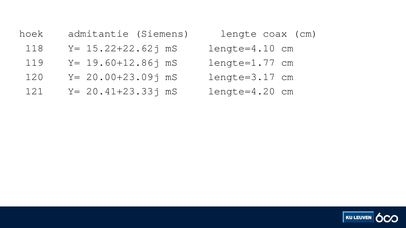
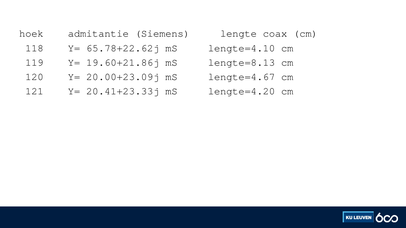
15.22+22.62j: 15.22+22.62j -> 65.78+22.62j
19.60+12.86j: 19.60+12.86j -> 19.60+21.86j
lengte=1.77: lengte=1.77 -> lengte=8.13
lengte=3.17: lengte=3.17 -> lengte=4.67
